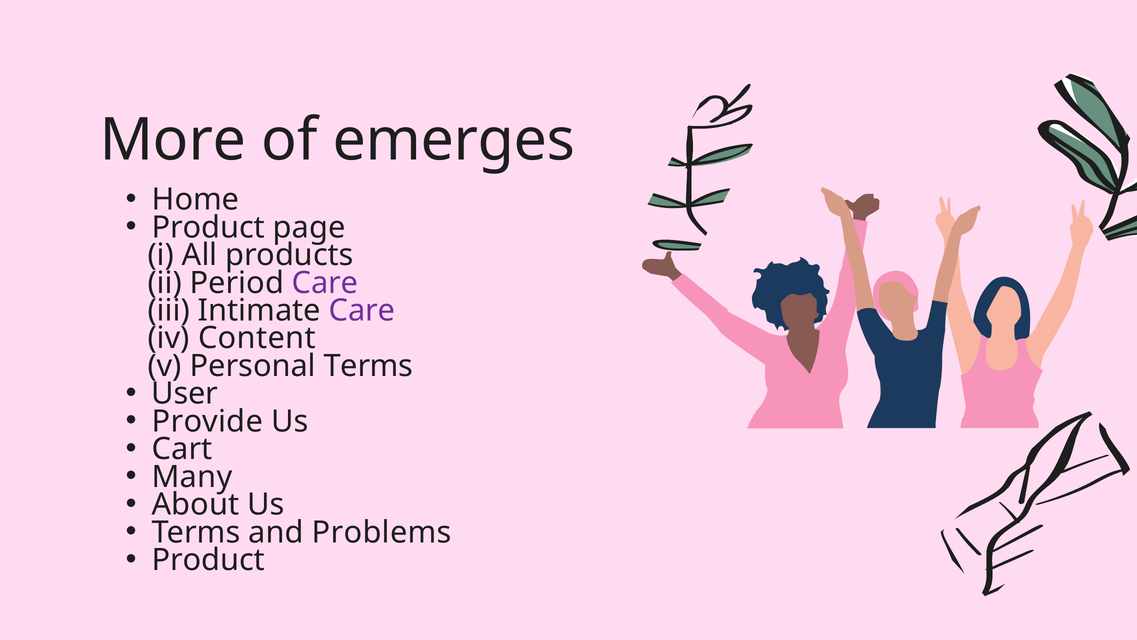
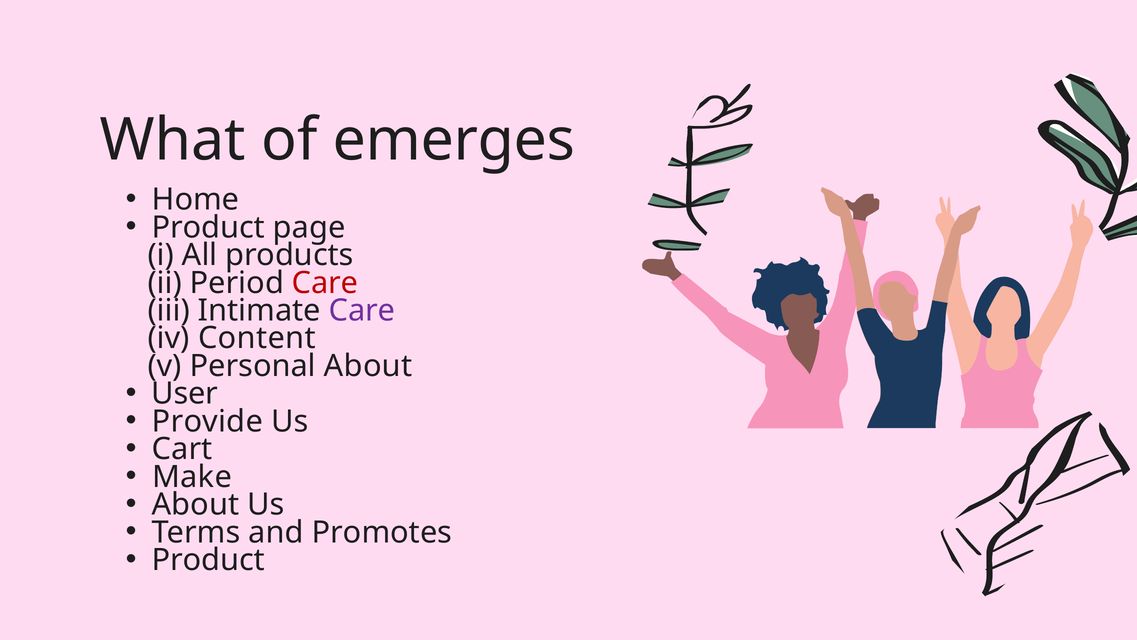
More: More -> What
Care at (325, 283) colour: purple -> red
Personal Terms: Terms -> About
Many: Many -> Make
Problems: Problems -> Promotes
